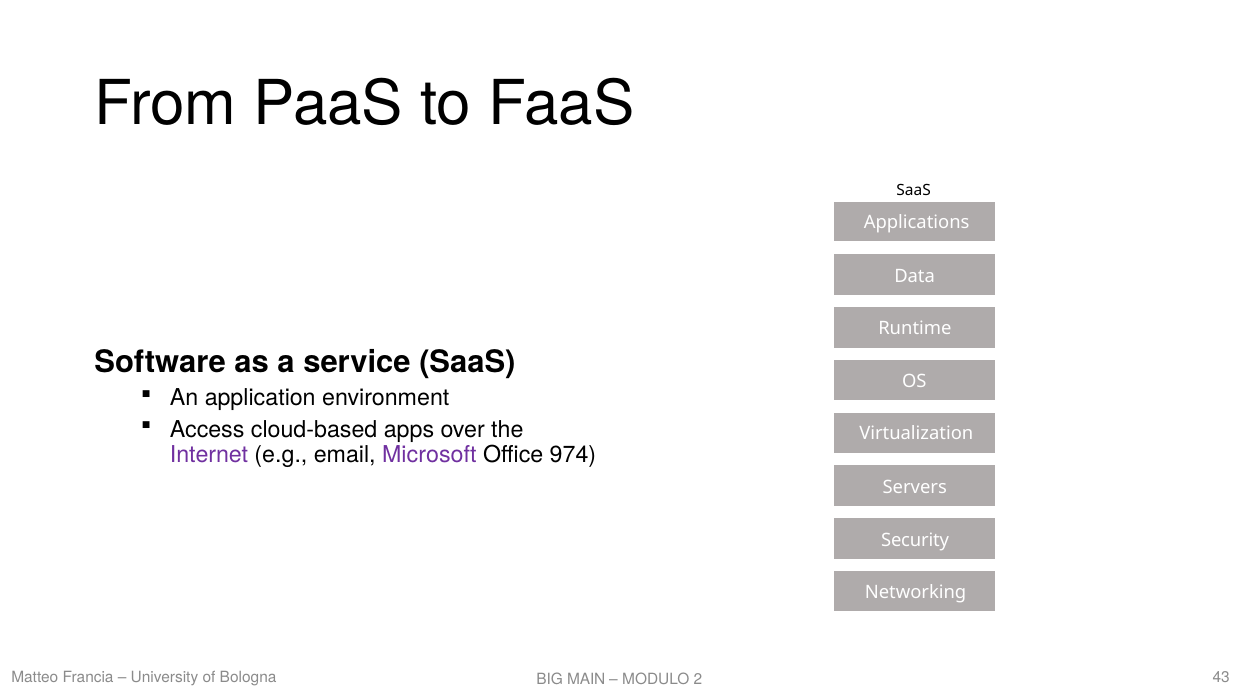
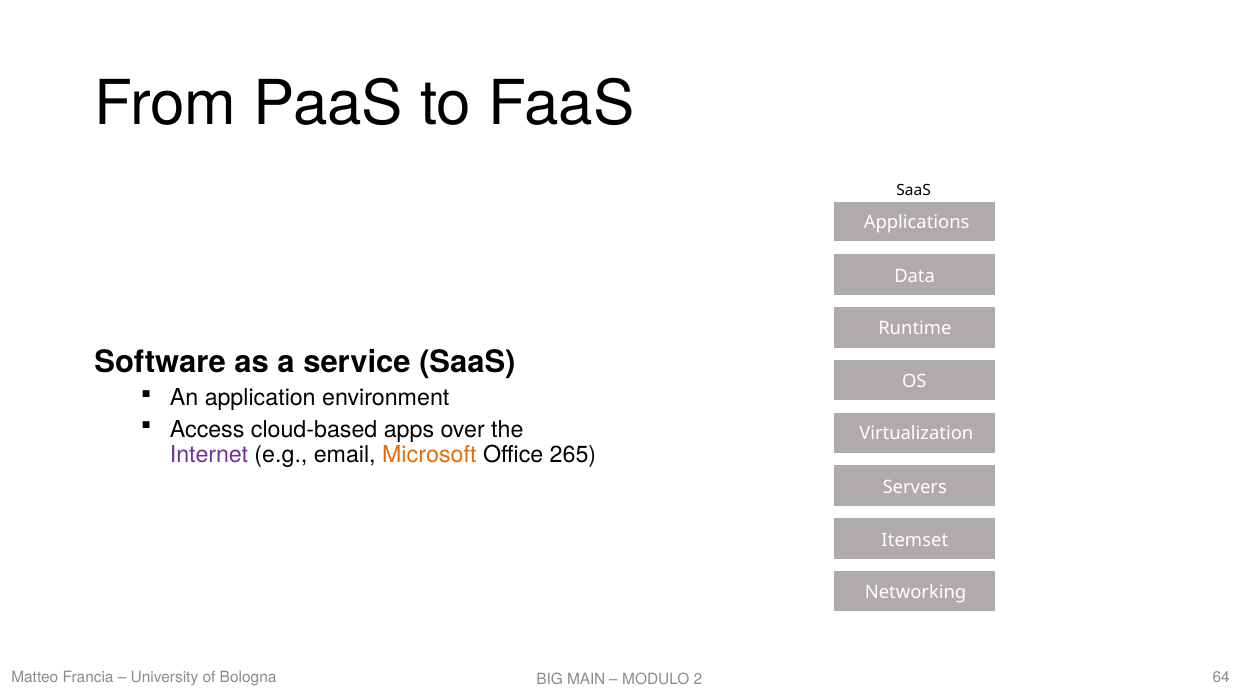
Microsoft colour: purple -> orange
974: 974 -> 265
Security: Security -> Itemset
43: 43 -> 64
